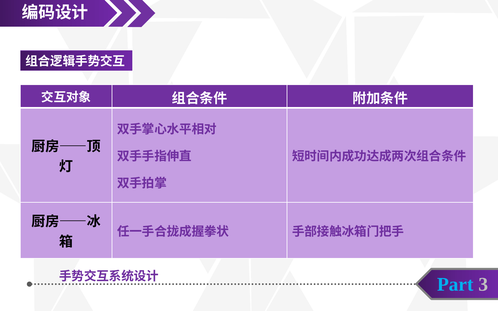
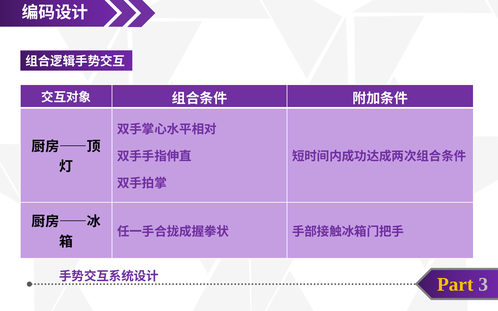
Part colour: light blue -> yellow
